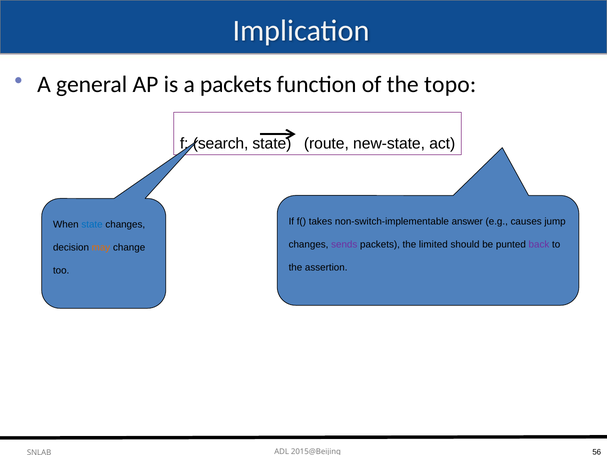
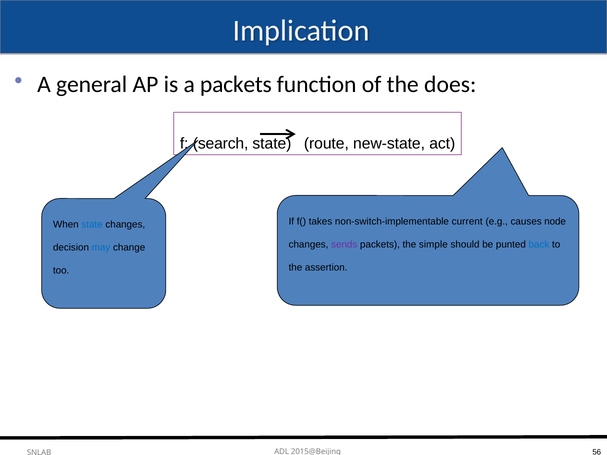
topo: topo -> does
answer: answer -> current
jump: jump -> node
limited: limited -> simple
back colour: purple -> blue
may colour: orange -> blue
